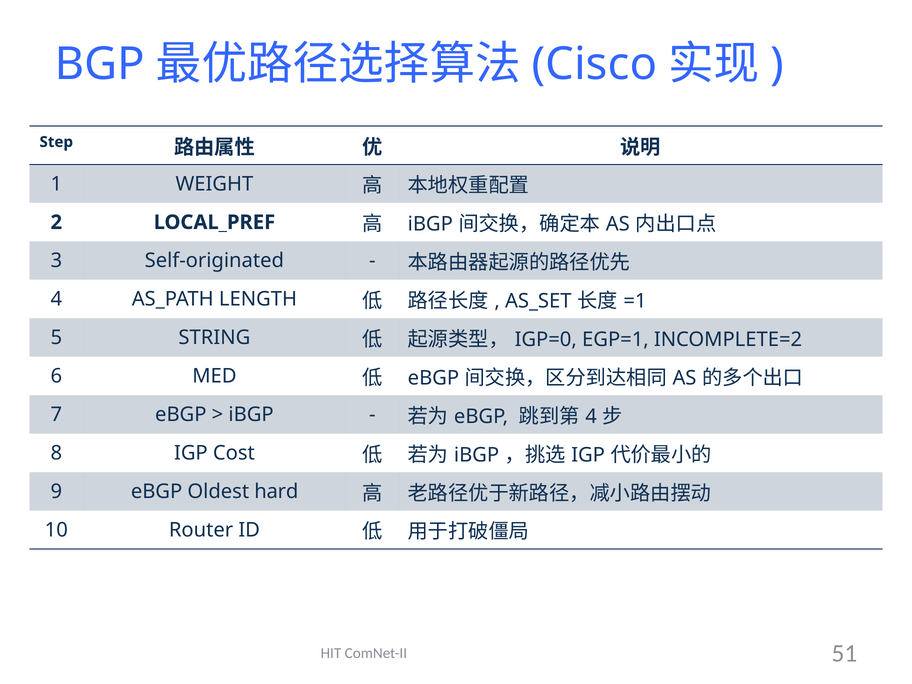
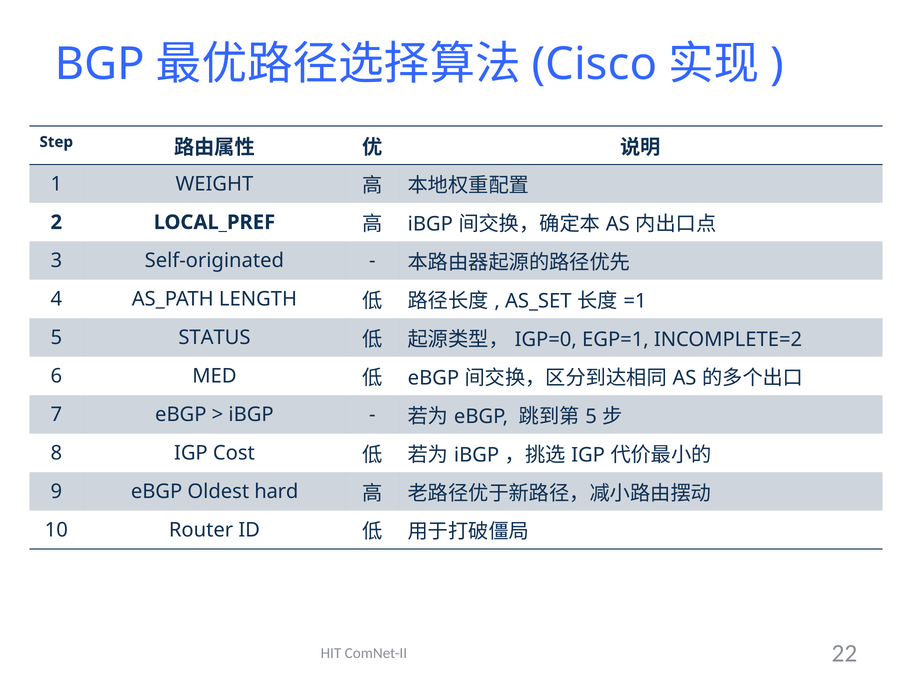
STRING: STRING -> STATUS
4 at (591, 416): 4 -> 5
51: 51 -> 22
